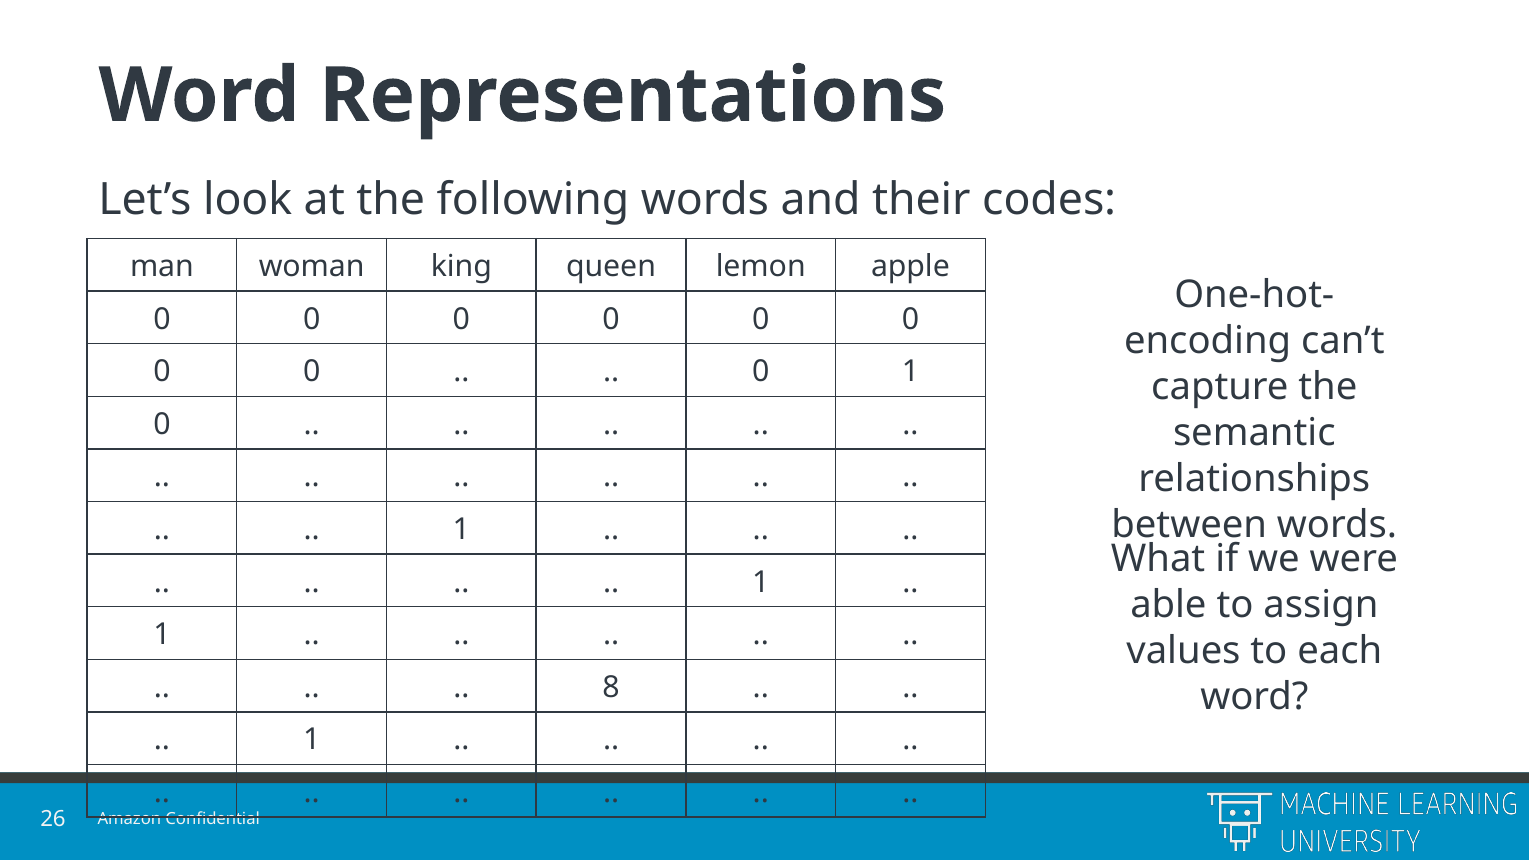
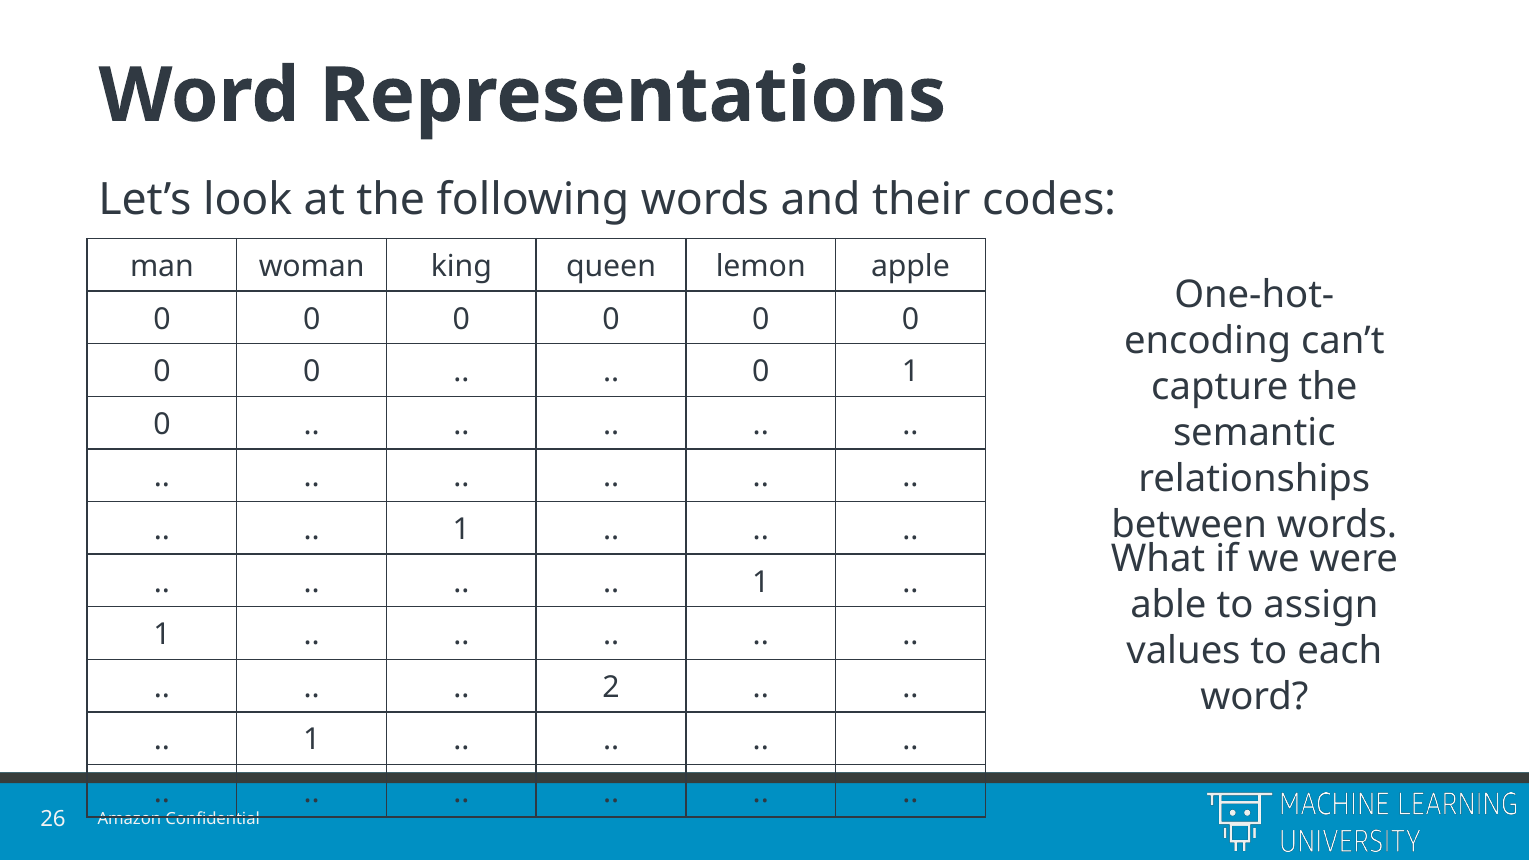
8: 8 -> 2
